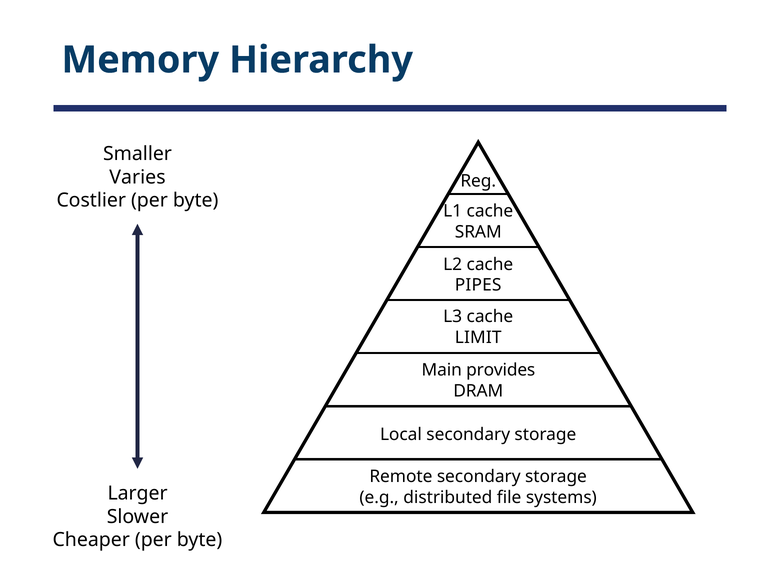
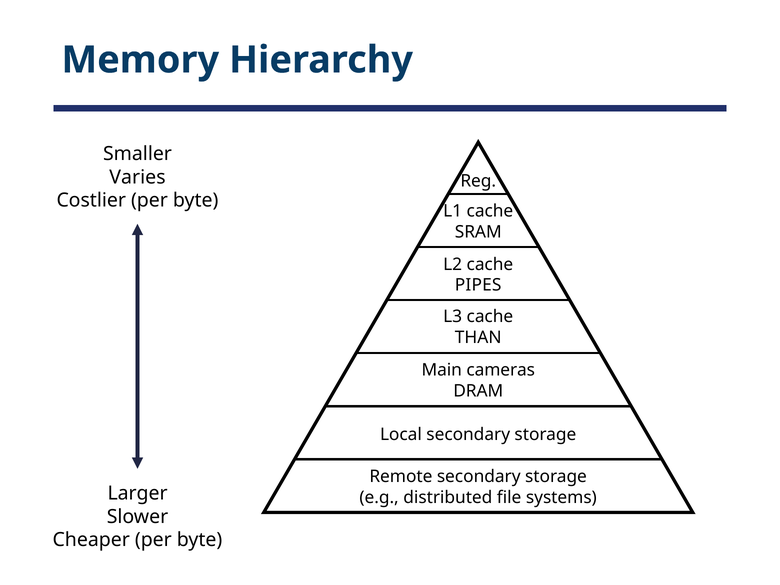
LIMIT: LIMIT -> THAN
provides: provides -> cameras
